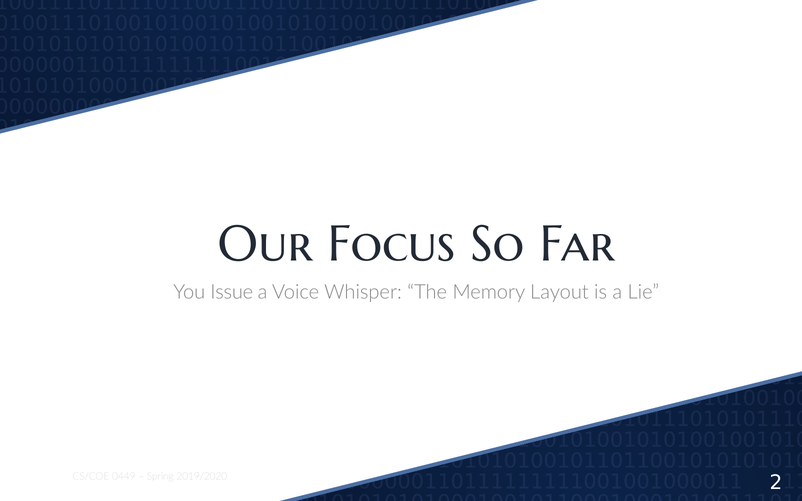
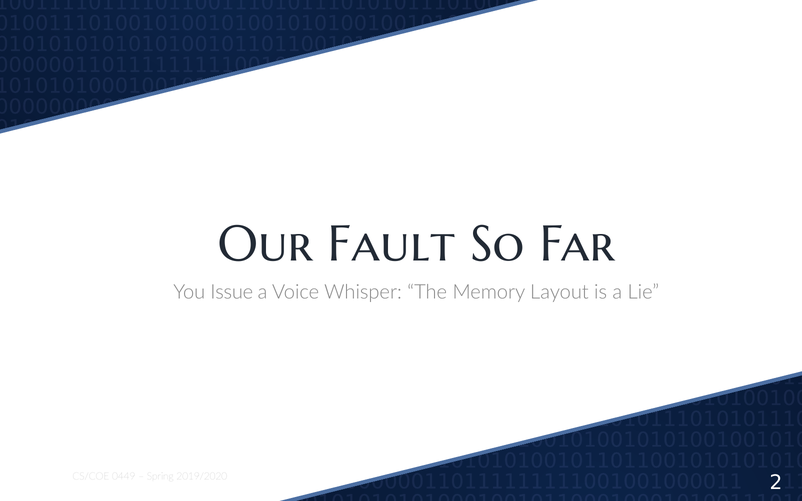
Focus: Focus -> Fault
